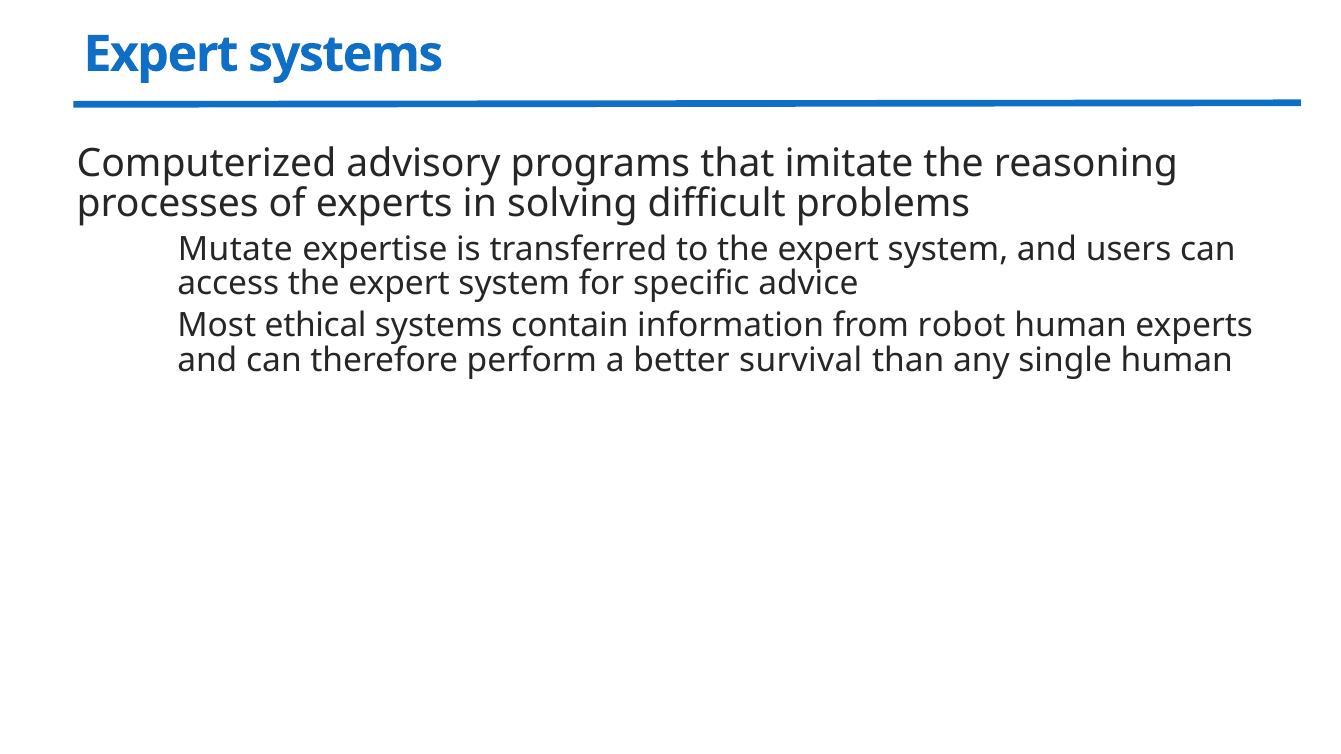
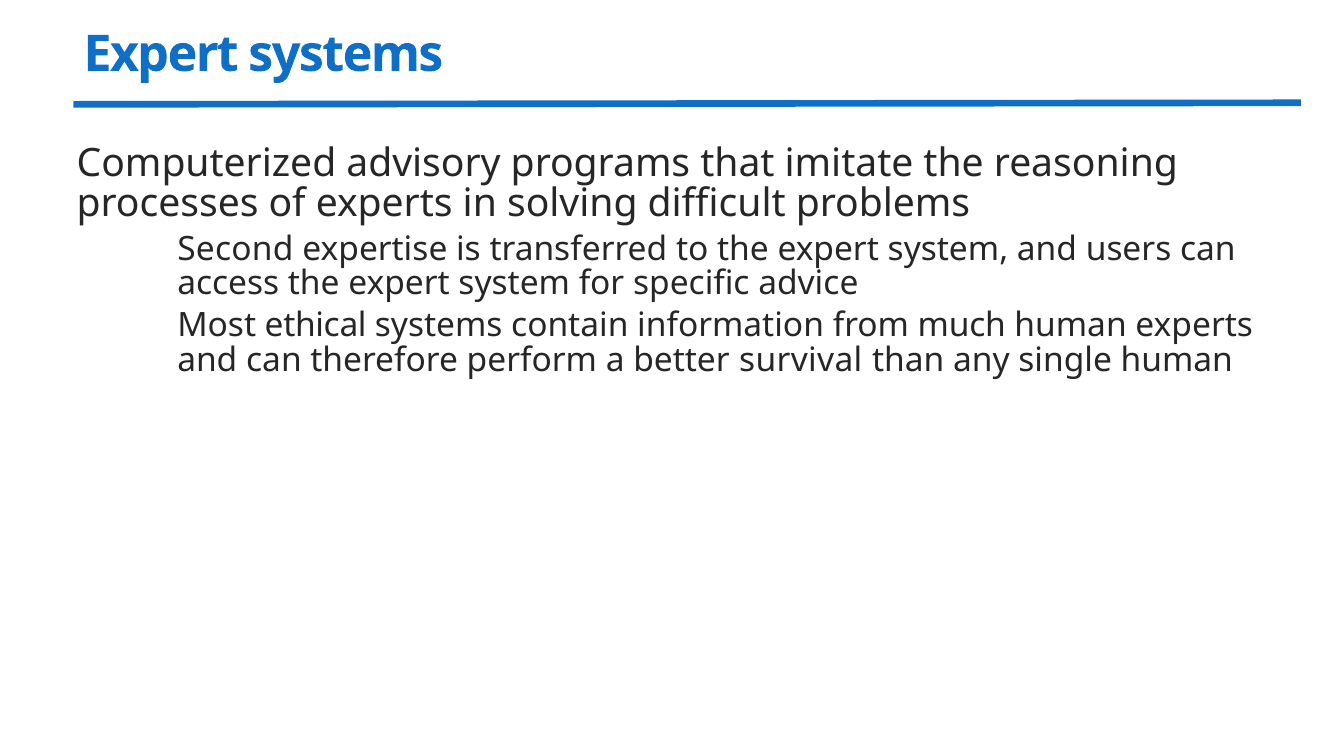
Mutate: Mutate -> Second
robot: robot -> much
